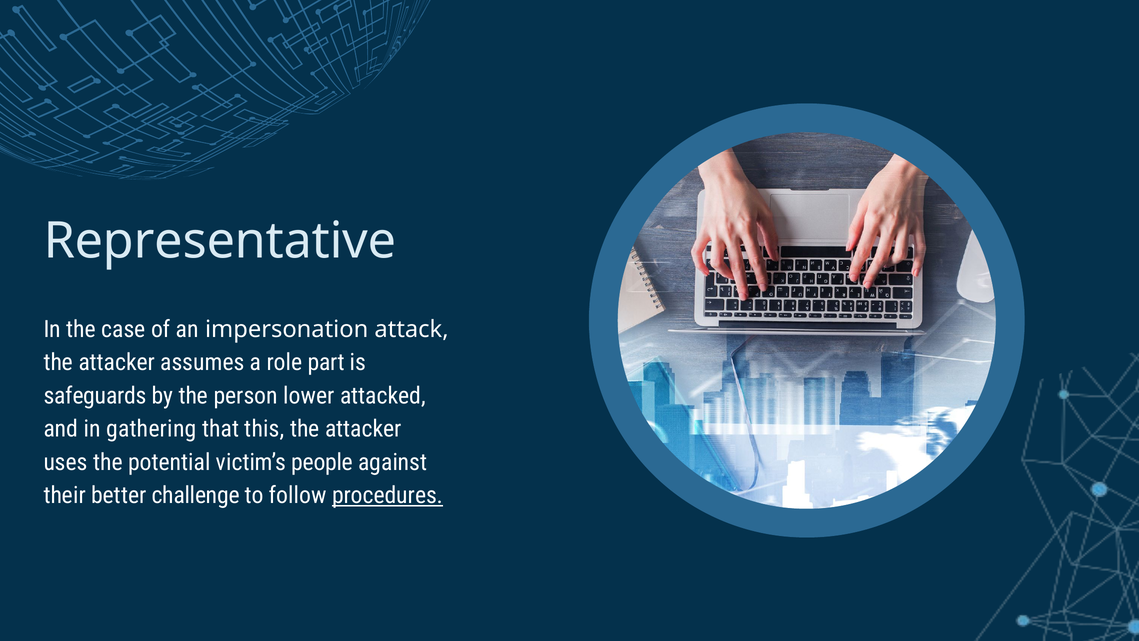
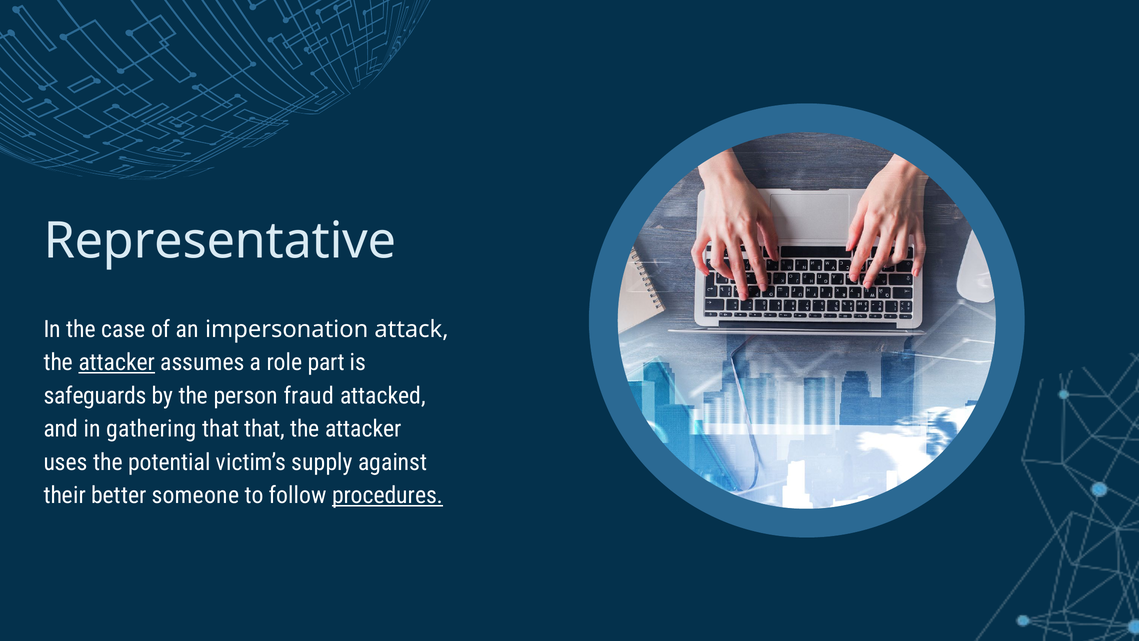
attacker at (117, 362) underline: none -> present
lower: lower -> fraud
that this: this -> that
people: people -> supply
challenge: challenge -> someone
